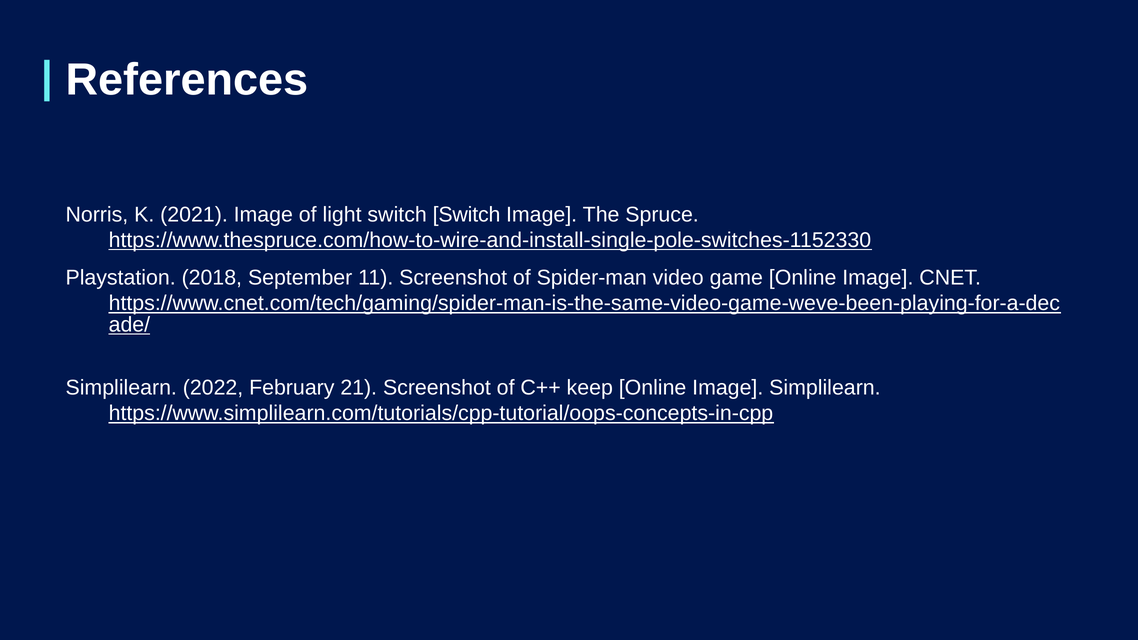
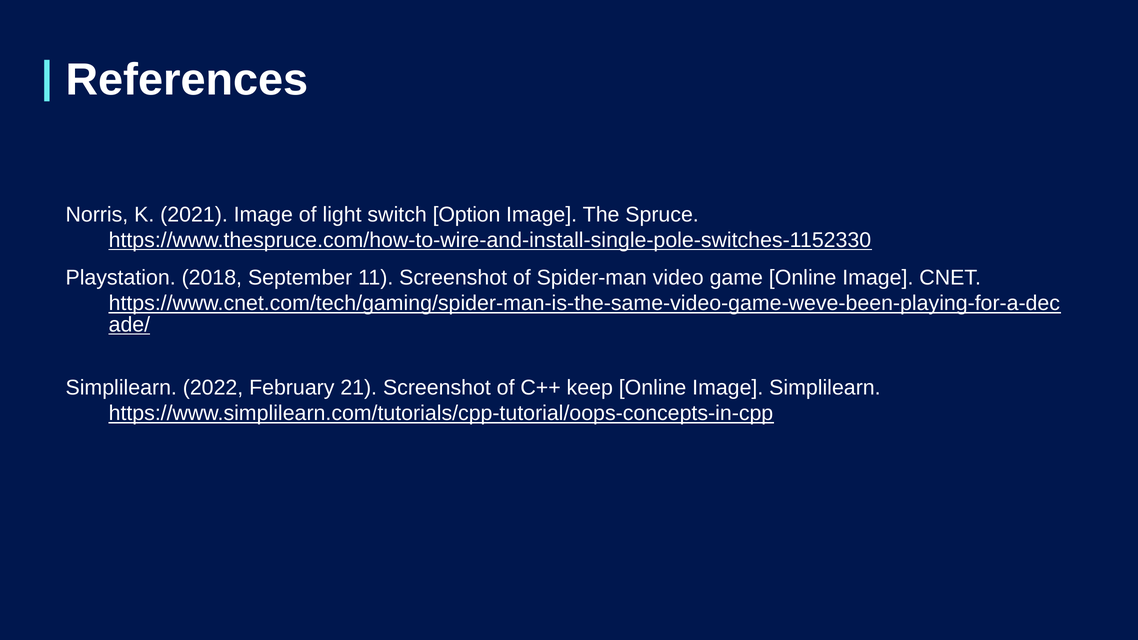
switch Switch: Switch -> Option
